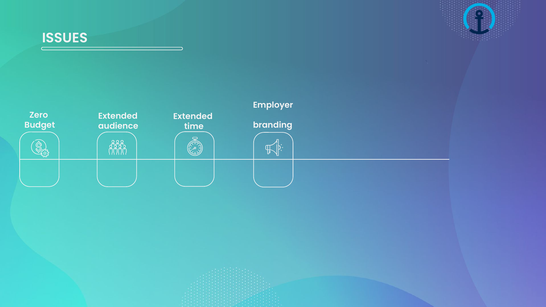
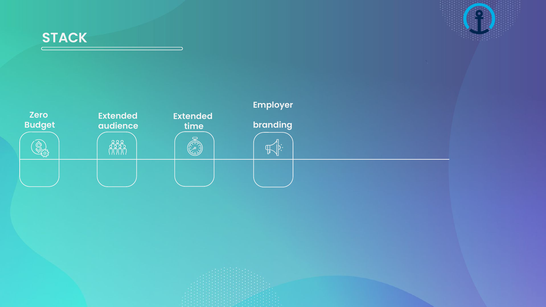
ISSUES: ISSUES -> STACK
